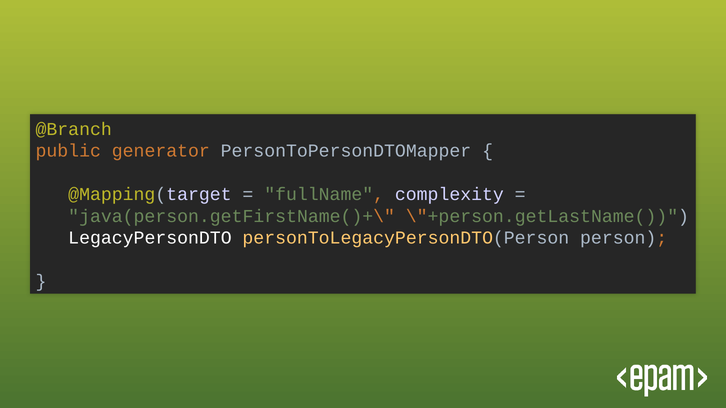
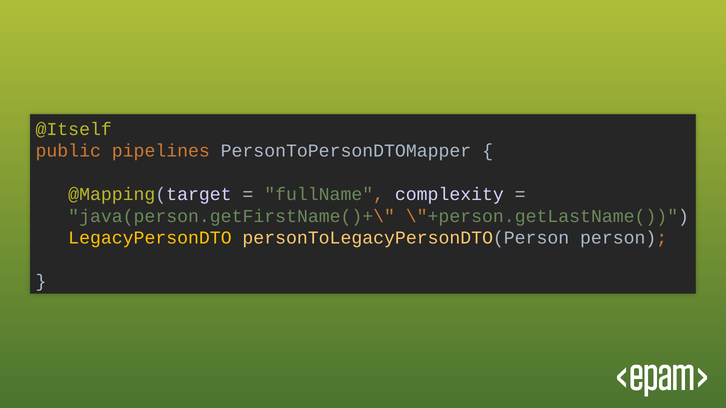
@Branch: @Branch -> @Itself
generator: generator -> pipelines
LegacyPersonDTO colour: white -> yellow
